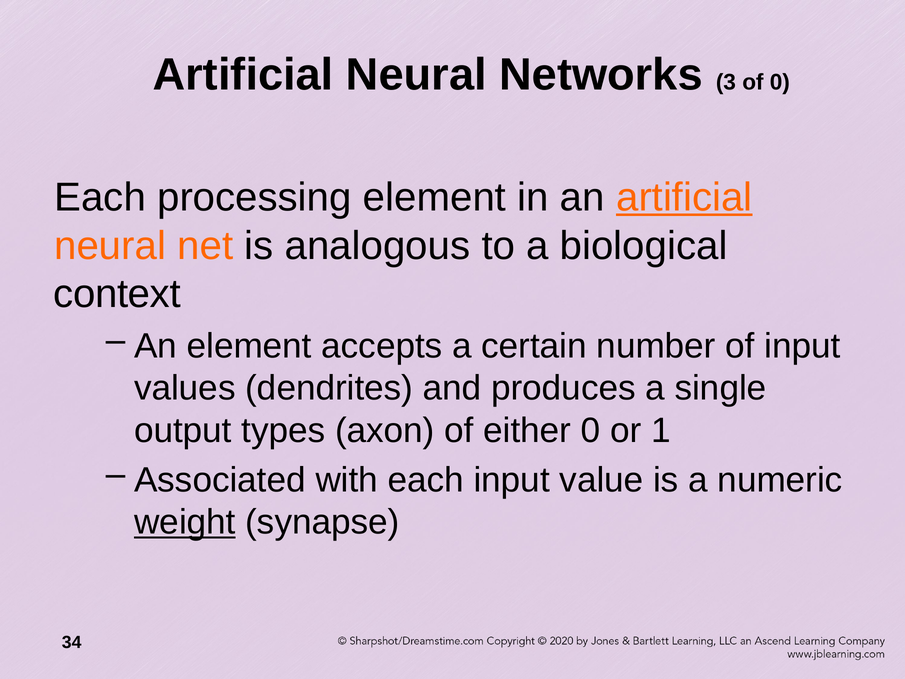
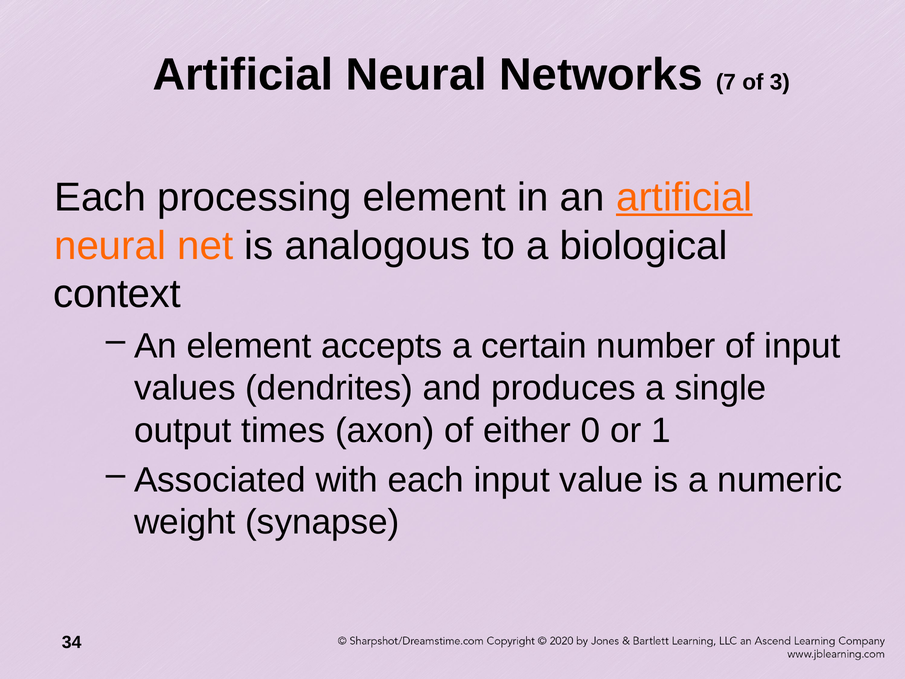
3: 3 -> 7
of 0: 0 -> 3
types: types -> times
weight underline: present -> none
